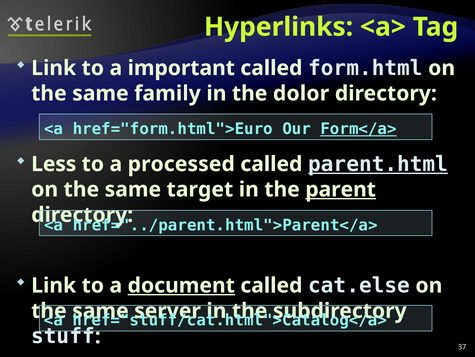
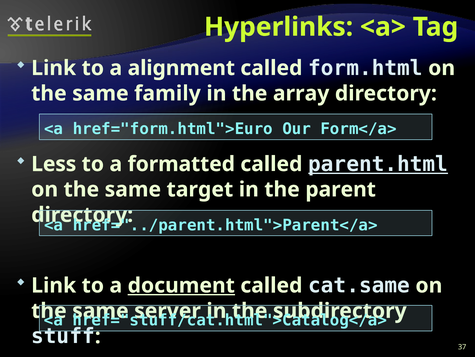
important: important -> alignment
dolor: dolor -> array
Form</a> underline: present -> none
processed: processed -> formatted
parent underline: present -> none
cat.else: cat.else -> cat.same
